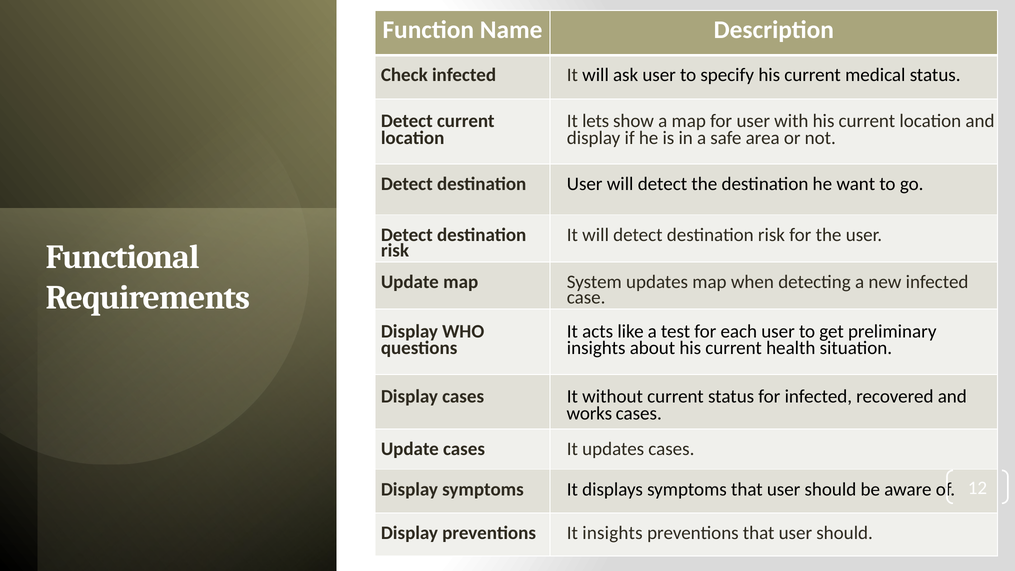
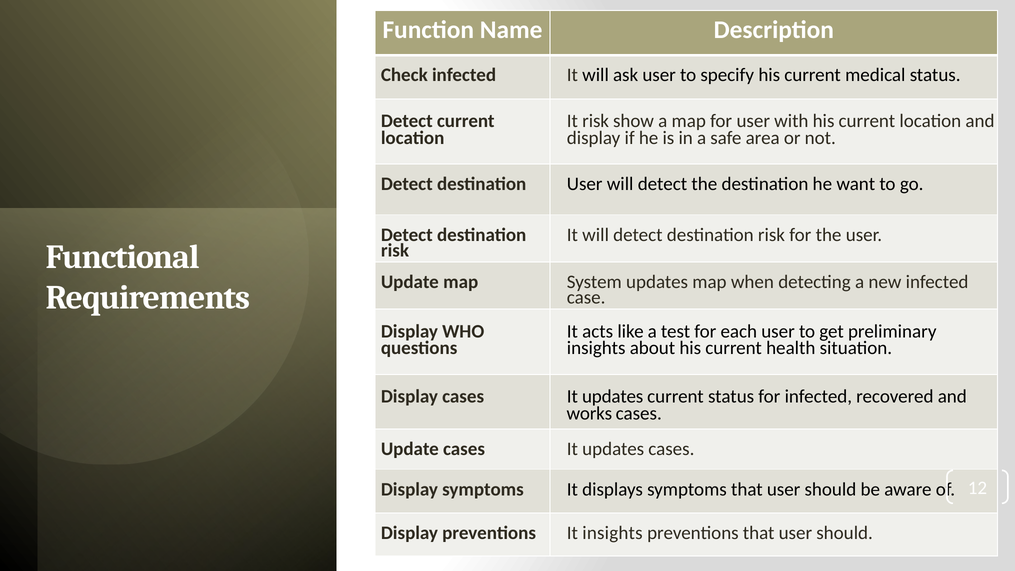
It lets: lets -> risk
Display cases It without: without -> updates
